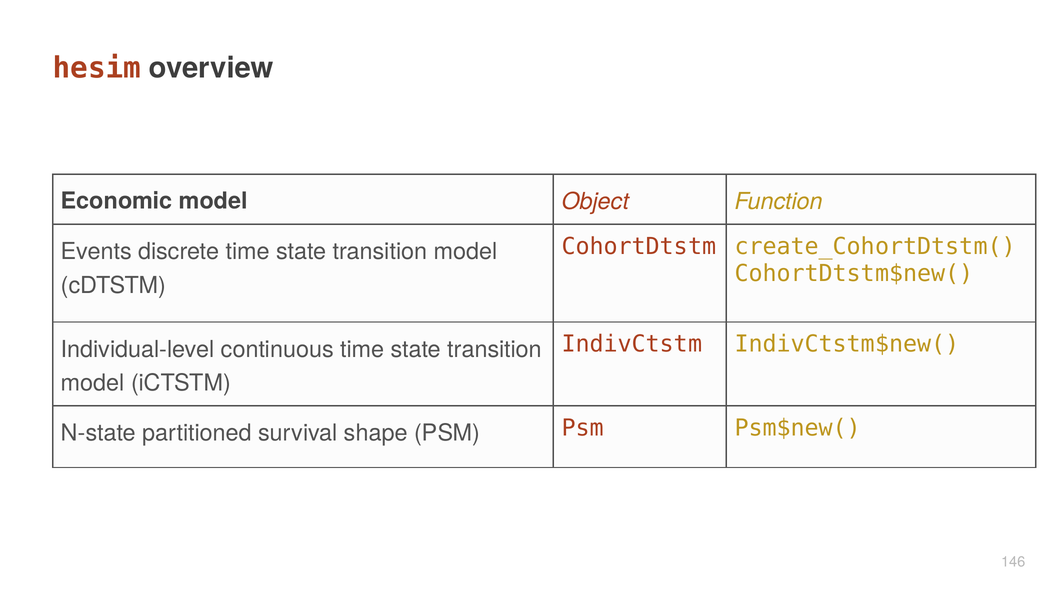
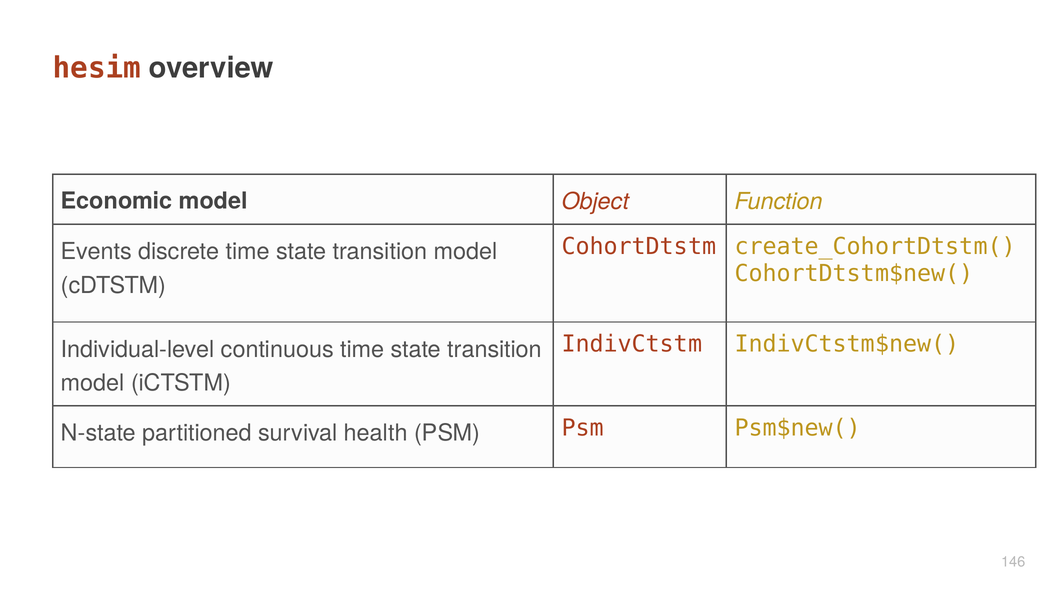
shape: shape -> health
